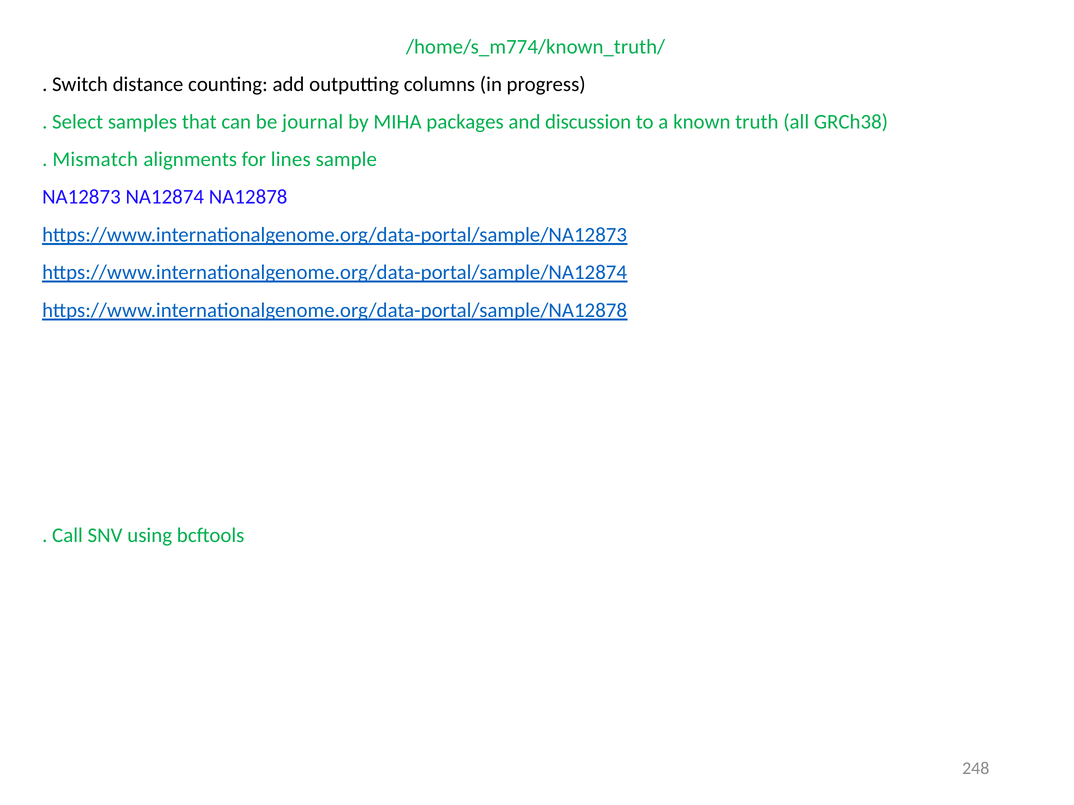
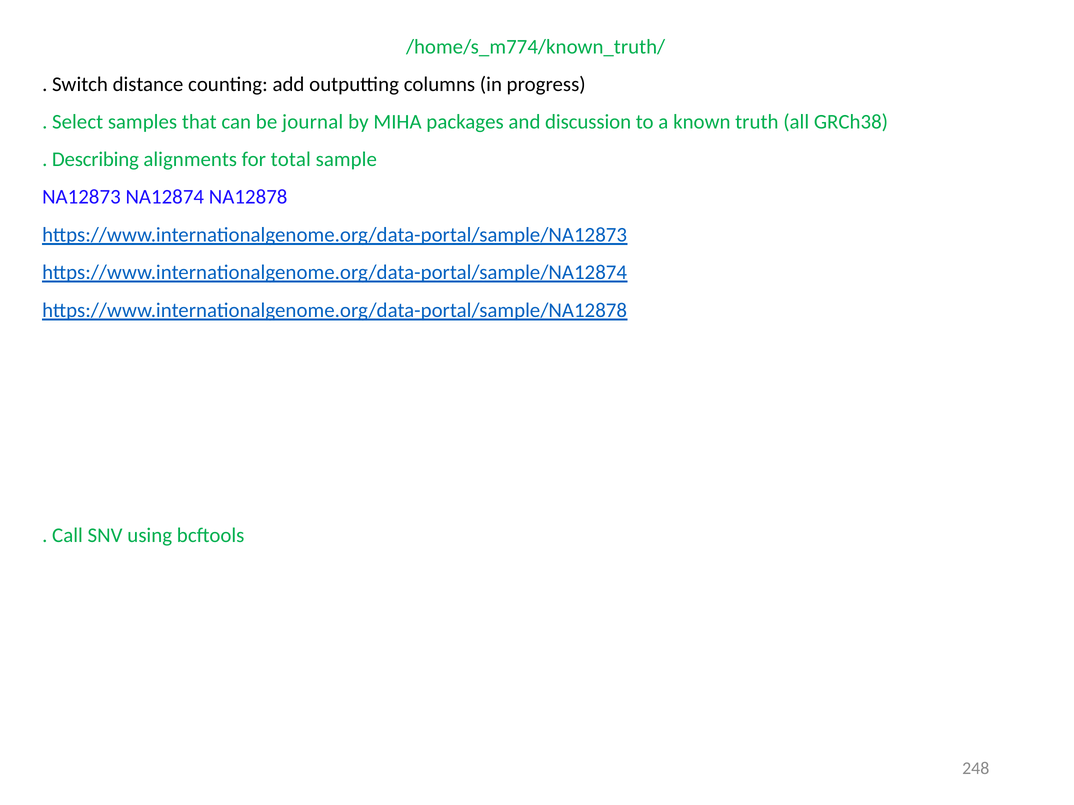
Mismatch: Mismatch -> Describing
lines: lines -> total
